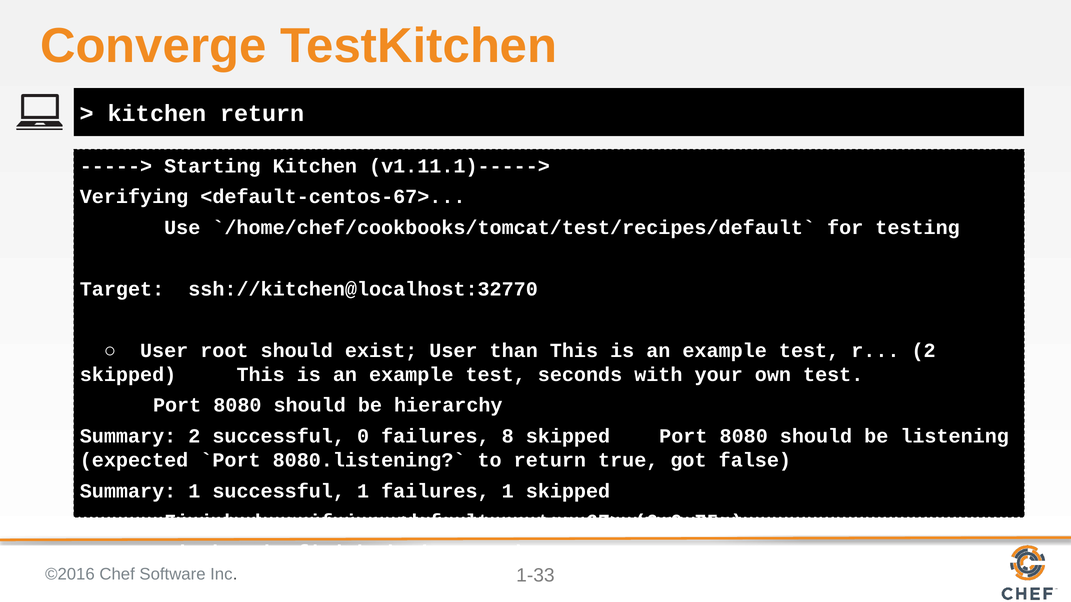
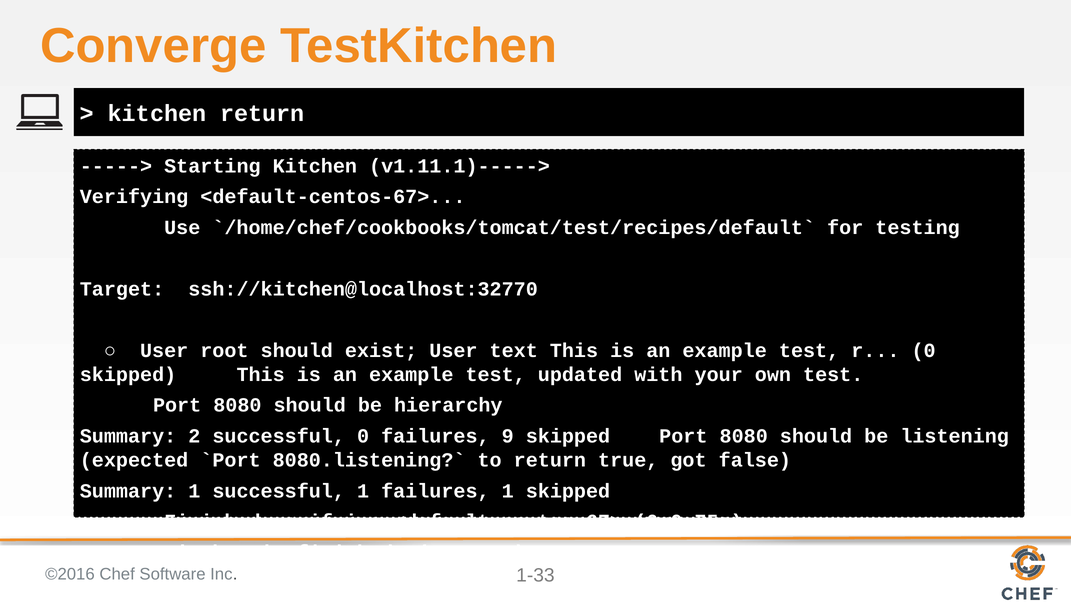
than: than -> text
r 2: 2 -> 0
seconds: seconds -> updated
8: 8 -> 9
